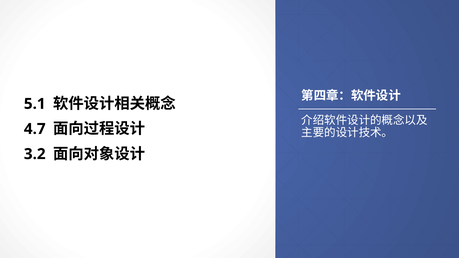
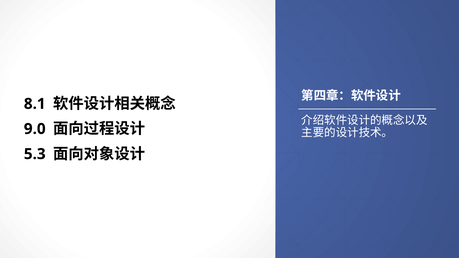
5.1: 5.1 -> 8.1
4.7: 4.7 -> 9.0
3.2: 3.2 -> 5.3
